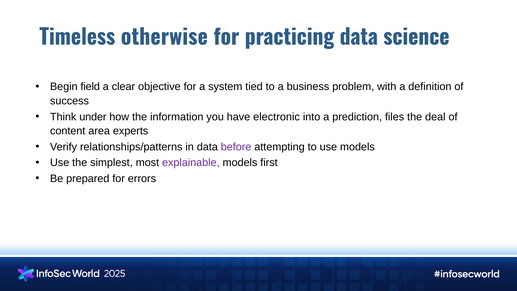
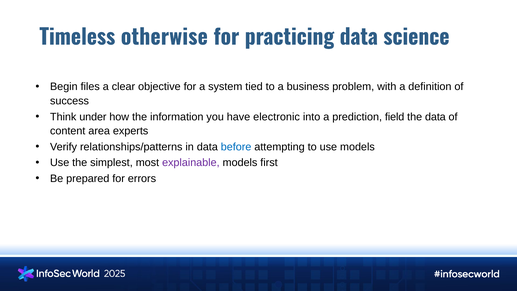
field: field -> files
files: files -> field
the deal: deal -> data
before colour: purple -> blue
